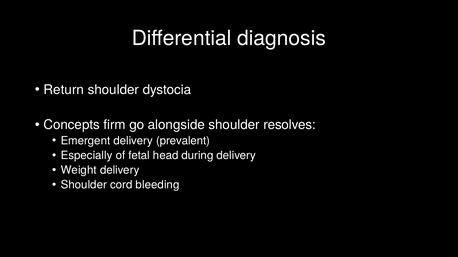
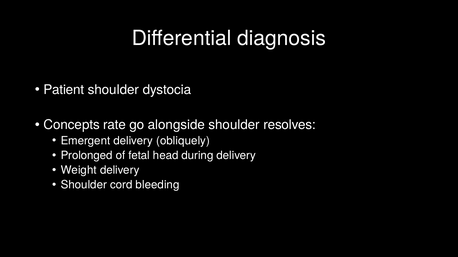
Return: Return -> Patient
firm: firm -> rate
prevalent: prevalent -> obliquely
Especially: Especially -> Prolonged
